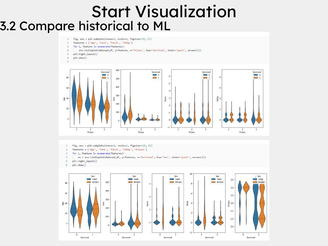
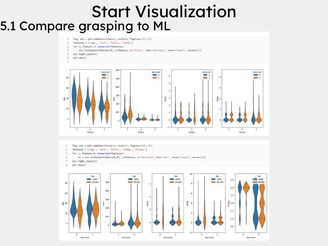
3.2: 3.2 -> 5.1
historical: historical -> grasping
